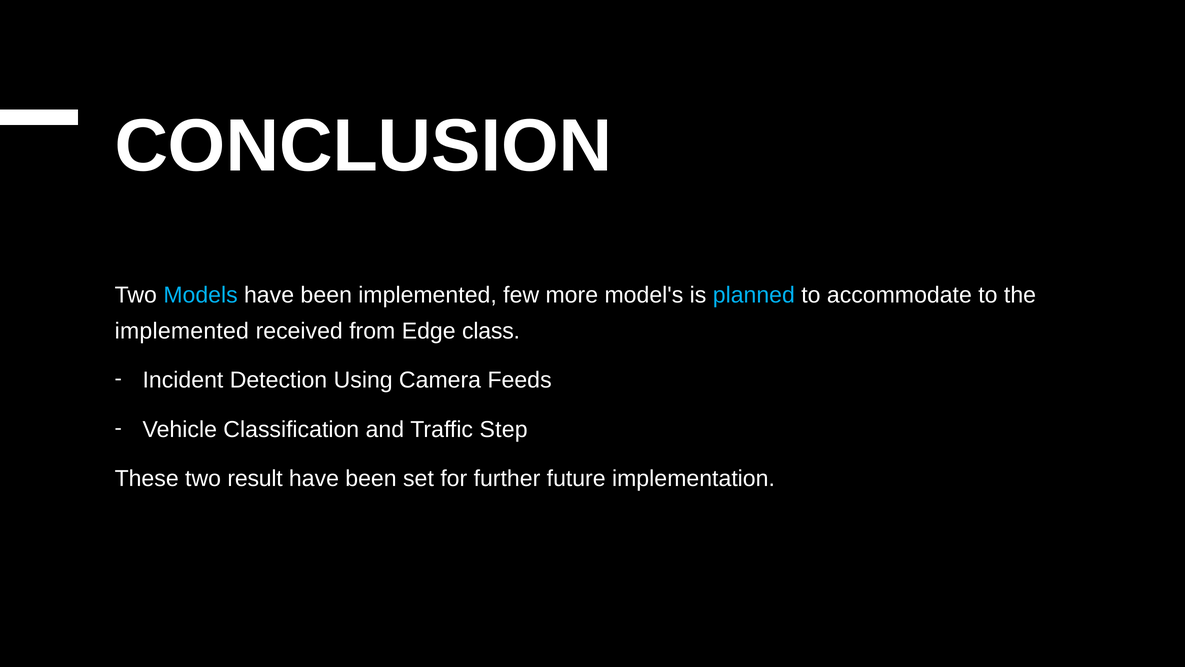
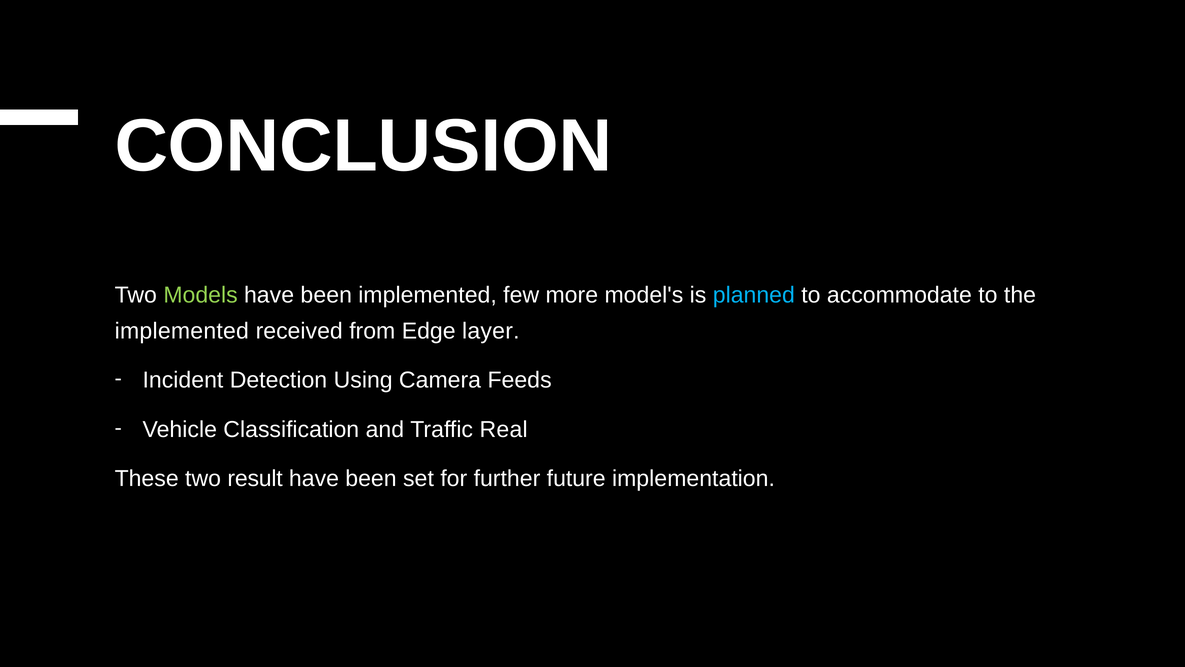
Models colour: light blue -> light green
class: class -> layer
Step: Step -> Real
